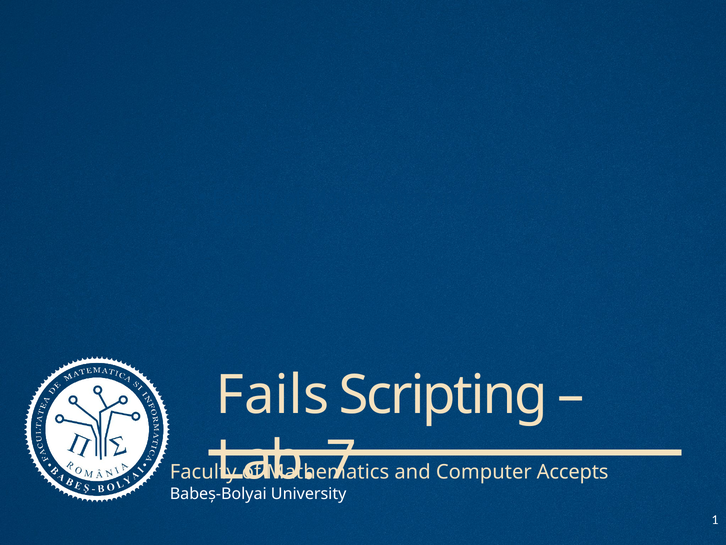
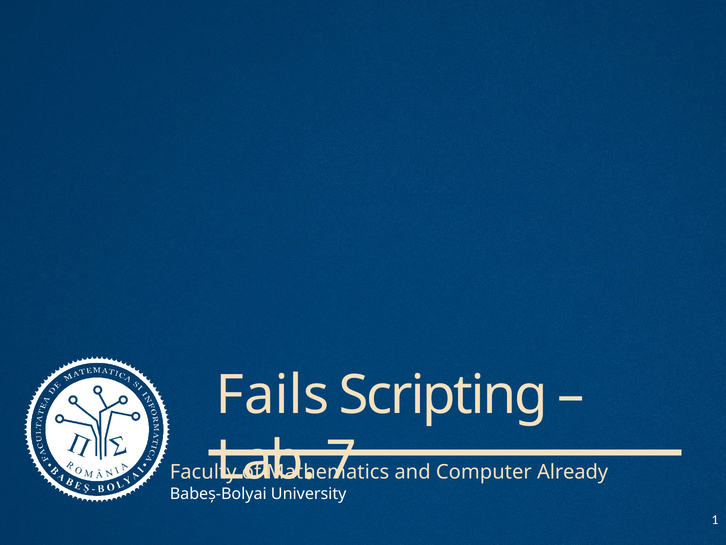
Accepts: Accepts -> Already
